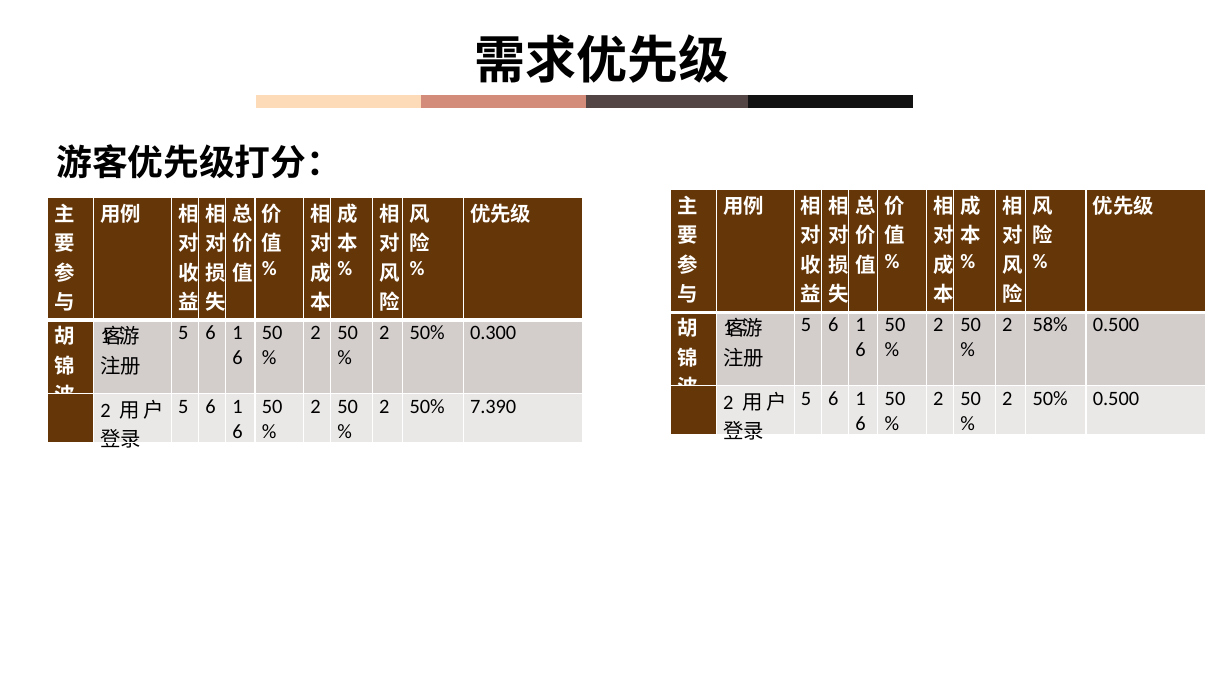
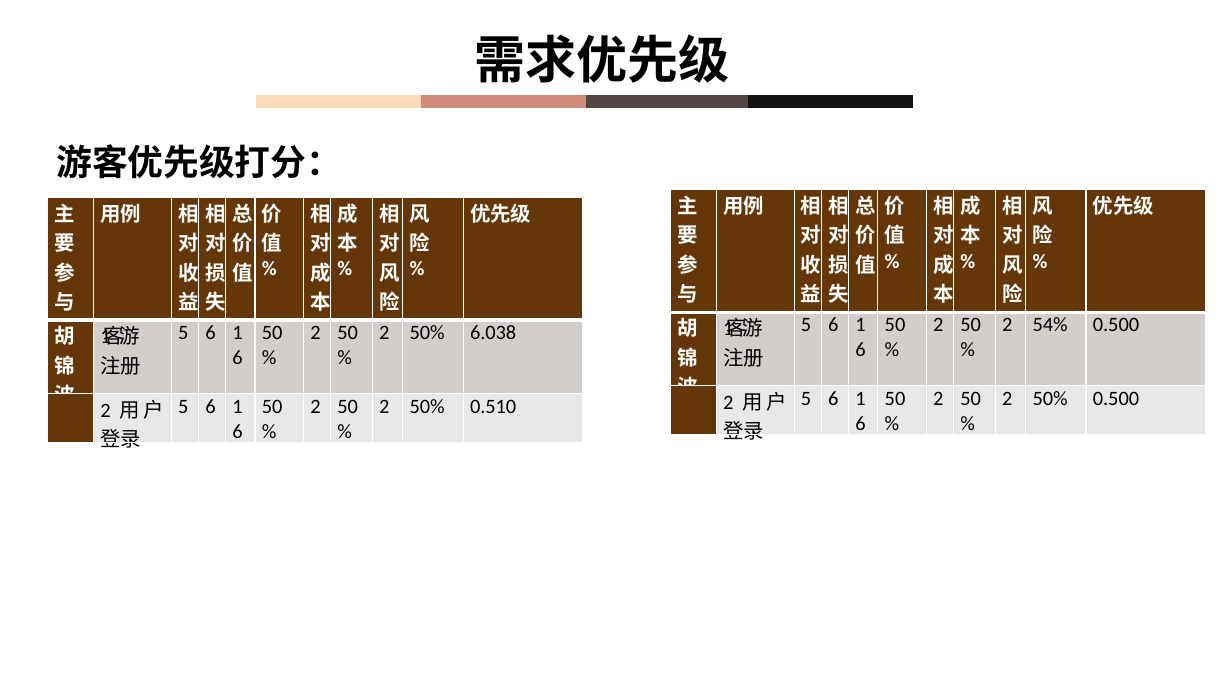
58%: 58% -> 54%
0.300: 0.300 -> 6.038
7.390: 7.390 -> 0.510
